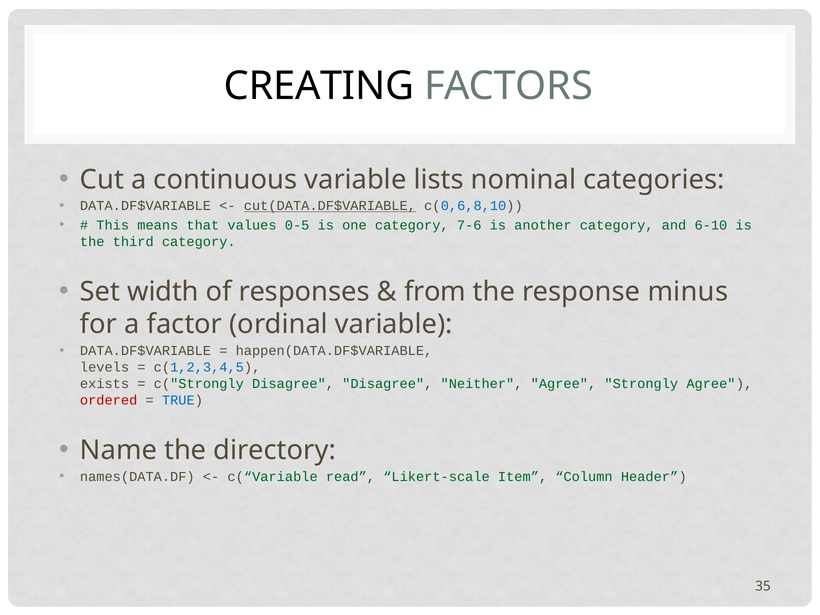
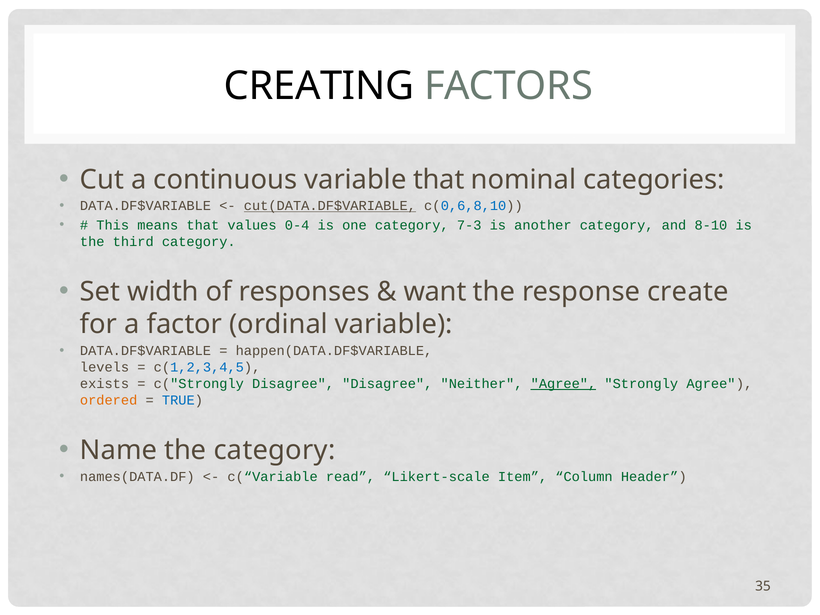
variable lists: lists -> that
0-5: 0-5 -> 0-4
7-6: 7-6 -> 7-3
6-10: 6-10 -> 8-10
from: from -> want
minus: minus -> create
Agree at (563, 384) underline: none -> present
ordered colour: red -> orange
the directory: directory -> category
